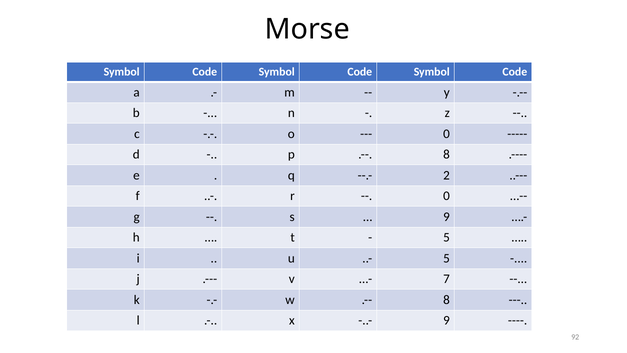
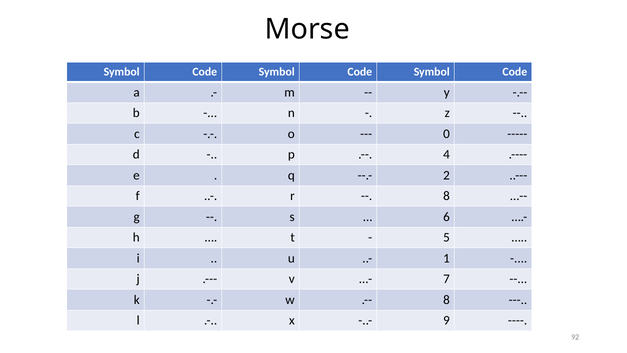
8 at (446, 155): 8 -> 4
0 at (446, 196): 0 -> 8
9 at (446, 217): 9 -> 6
5 at (446, 258): 5 -> 1
